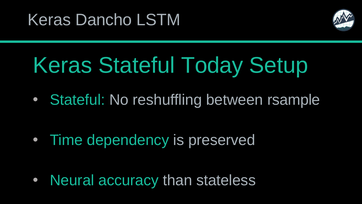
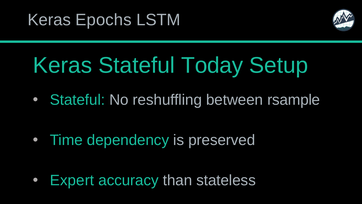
Dancho: Dancho -> Epochs
Neural: Neural -> Expert
